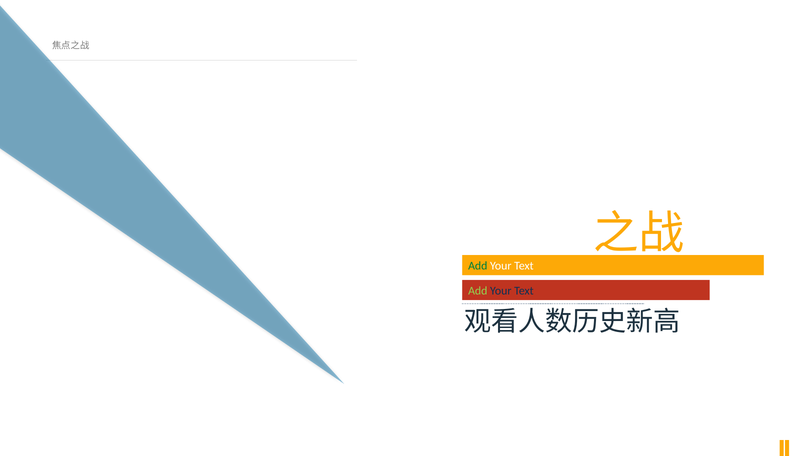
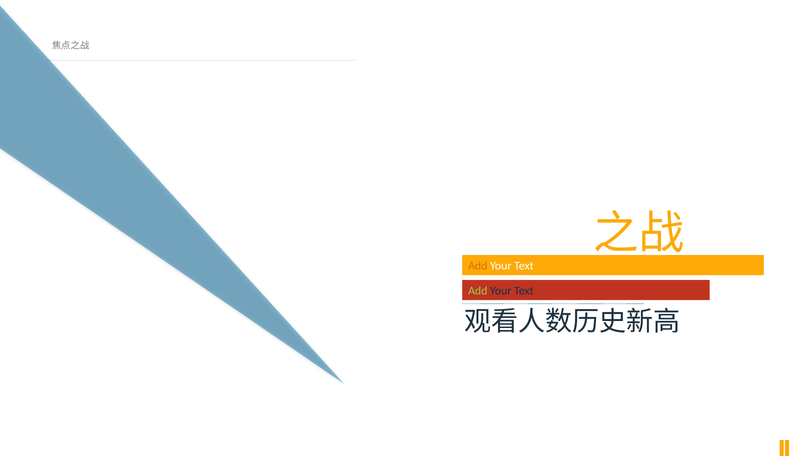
Add at (478, 266) colour: green -> orange
